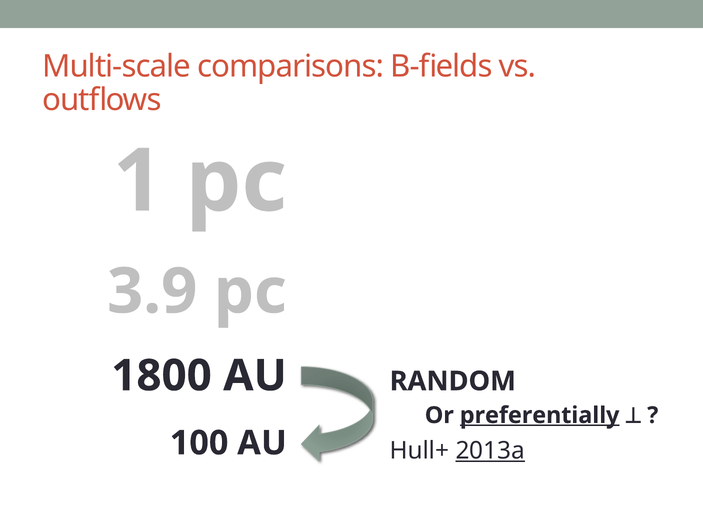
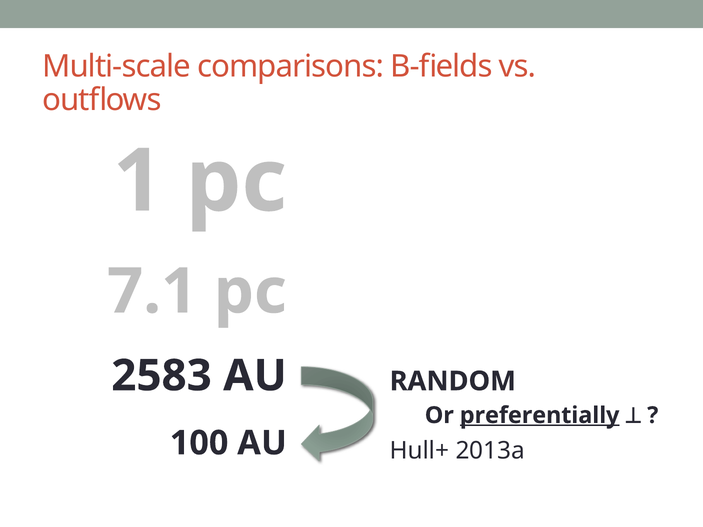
3.9: 3.9 -> 7.1
1800: 1800 -> 2583
2013a underline: present -> none
